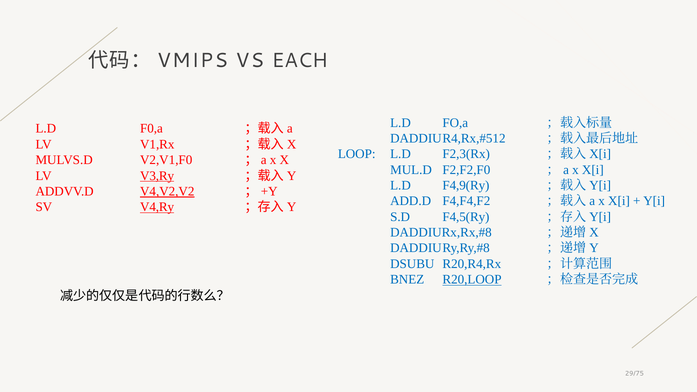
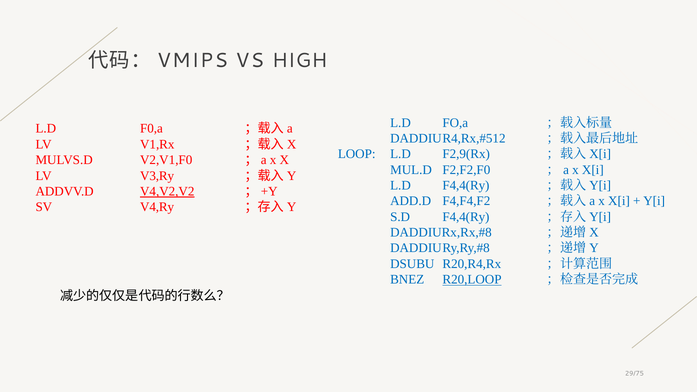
EACH: EACH -> HIGH
F2,3(Rx: F2,3(Rx -> F2,9(Rx
V3,Ry underline: present -> none
L.D F4,9(Ry: F4,9(Ry -> F4,4(Ry
V4,Ry underline: present -> none
S.D F4,5(Ry: F4,5(Ry -> F4,4(Ry
